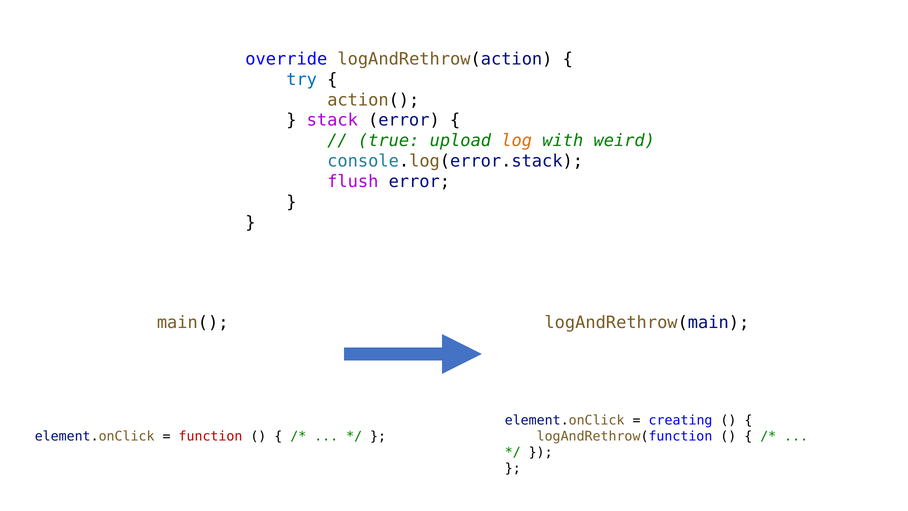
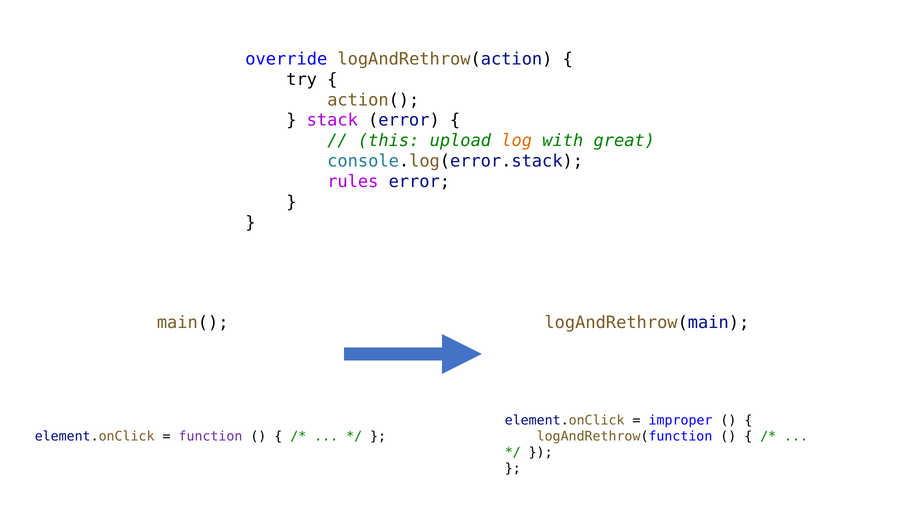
try colour: blue -> black
true: true -> this
weird: weird -> great
flush: flush -> rules
creating: creating -> improper
function colour: red -> purple
